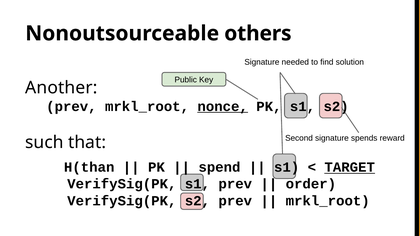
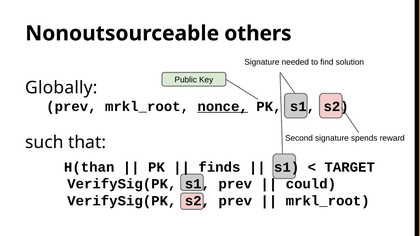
Another: Another -> Globally
spend: spend -> finds
TARGET underline: present -> none
order: order -> could
